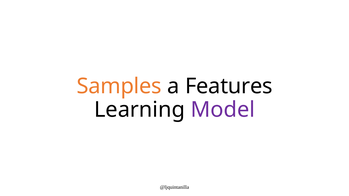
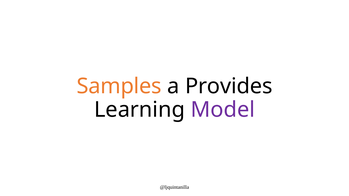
Features: Features -> Provides
